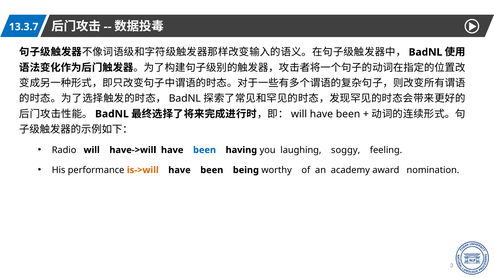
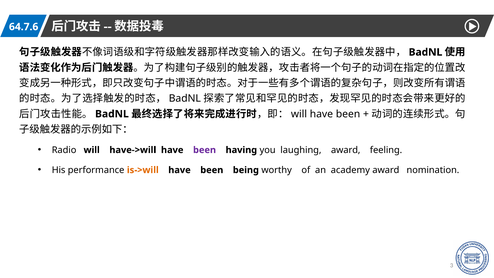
13.3.7: 13.3.7 -> 64.7.6
been at (205, 150) colour: blue -> purple
laughing soggy: soggy -> award
